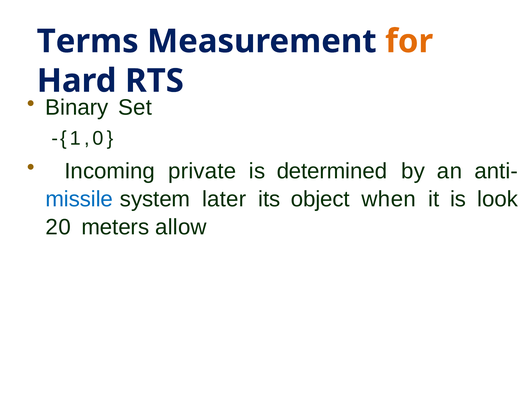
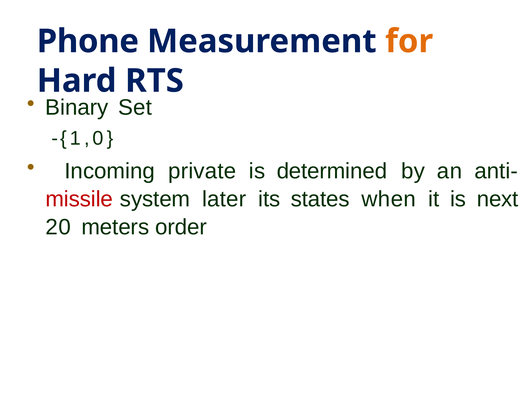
Terms: Terms -> Phone
missile colour: blue -> red
object: object -> states
look: look -> next
allow: allow -> order
